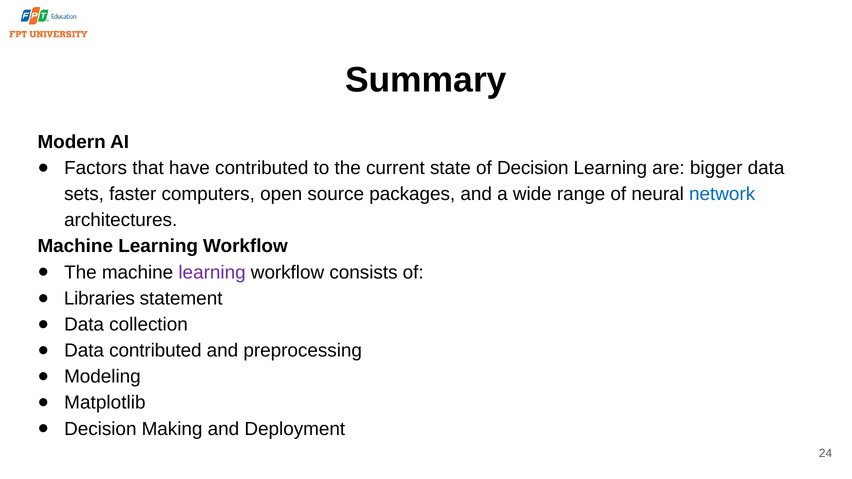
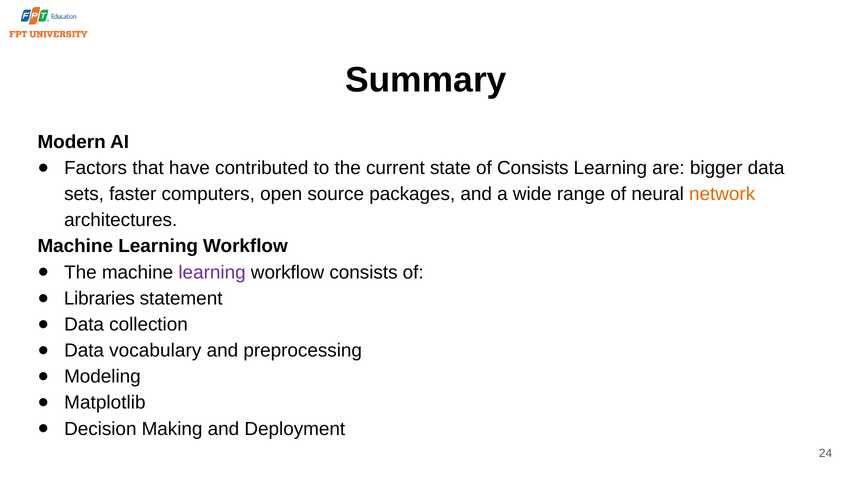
of Decision: Decision -> Consists
network colour: blue -> orange
Data contributed: contributed -> vocabulary
